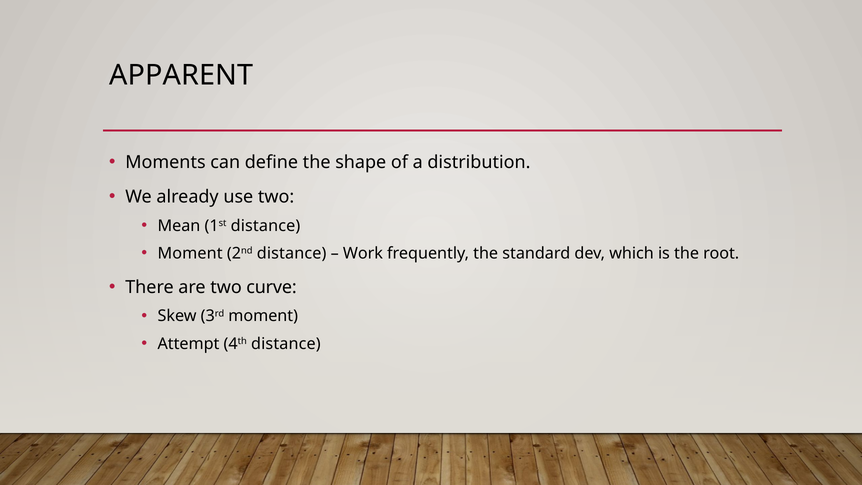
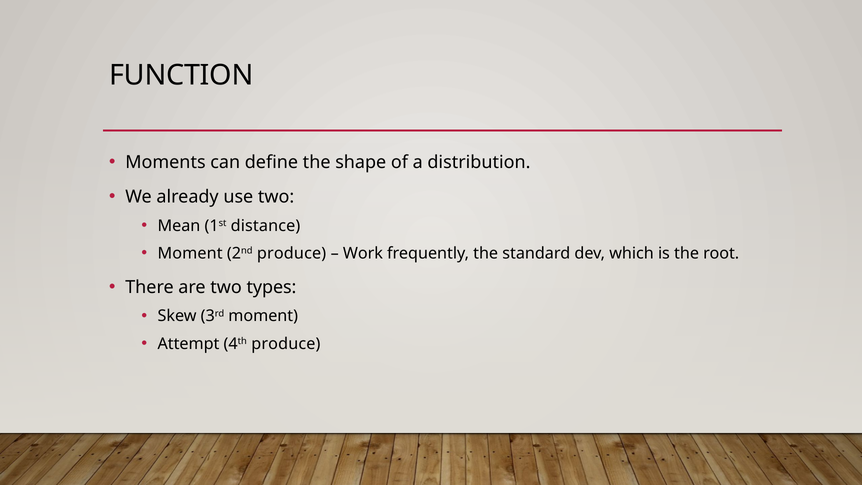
APPARENT: APPARENT -> FUNCTION
2nd distance: distance -> produce
curve: curve -> types
4th distance: distance -> produce
